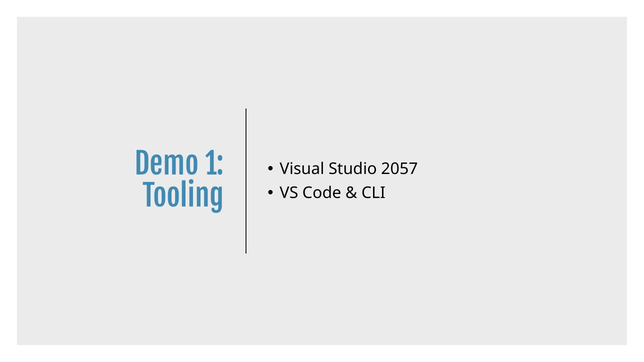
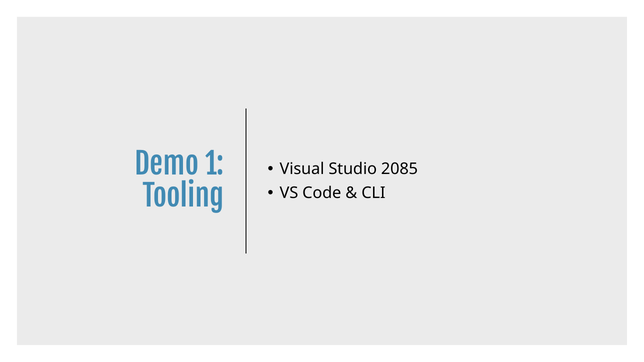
2057: 2057 -> 2085
